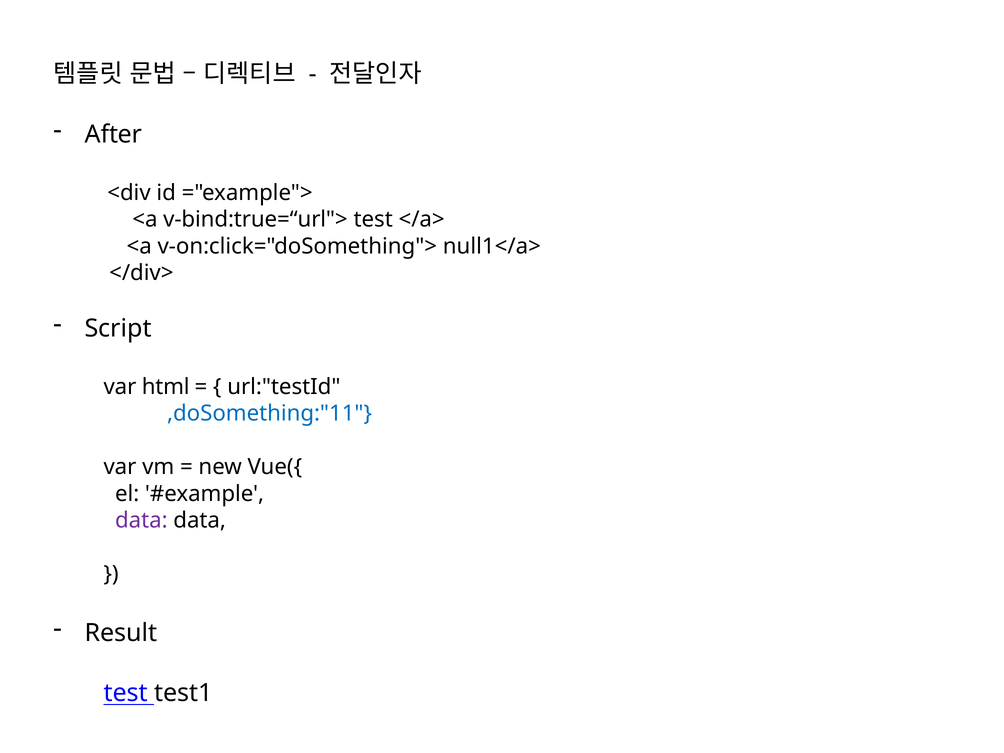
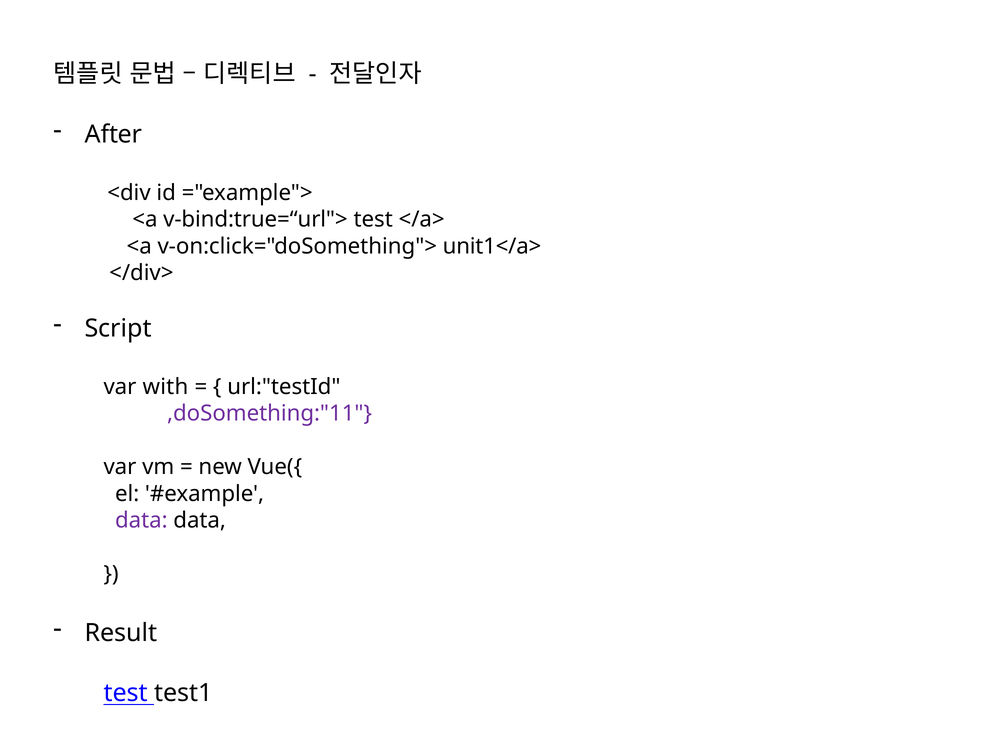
null1</a>: null1</a> -> unit1</a>
html: html -> with
,doSomething:"11 colour: blue -> purple
